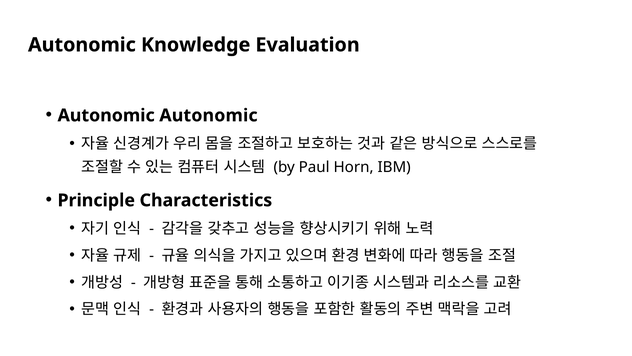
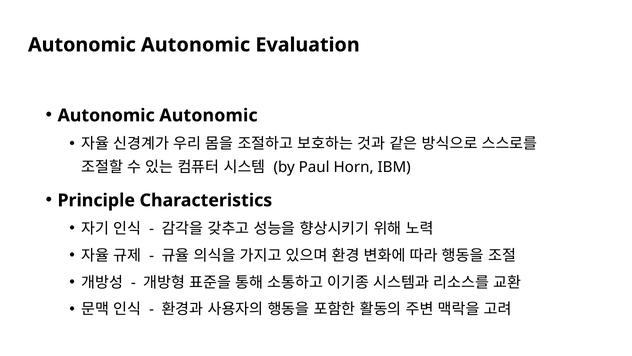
Knowledge at (196, 45): Knowledge -> Autonomic
